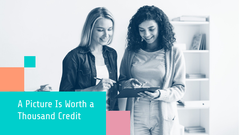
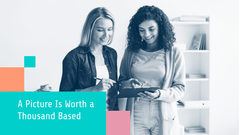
Credit: Credit -> Based
